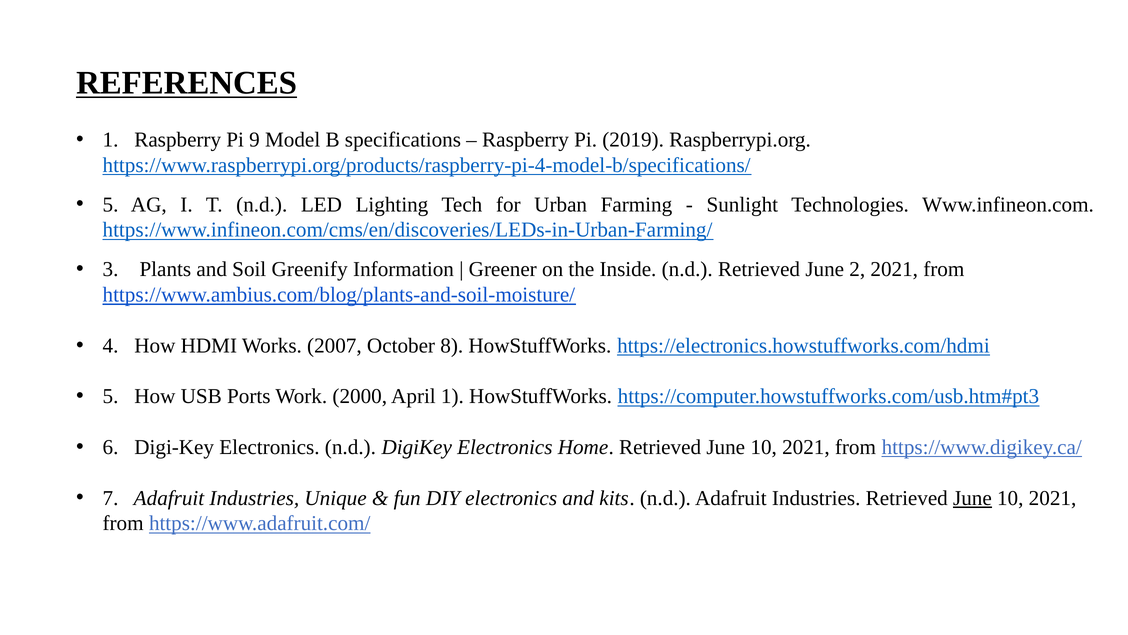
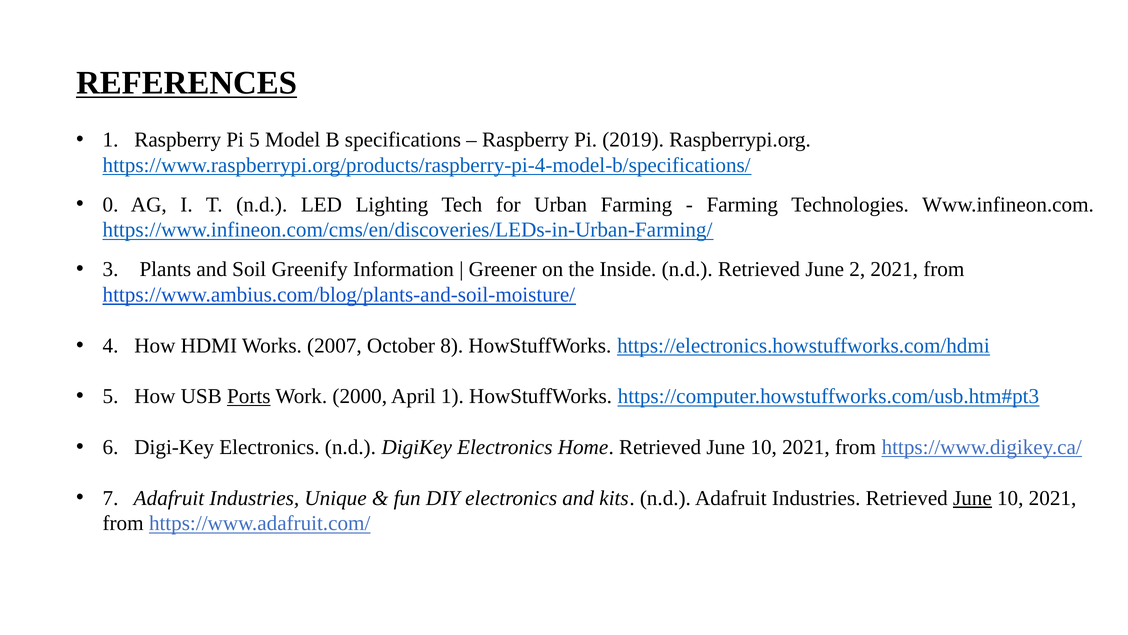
Pi 9: 9 -> 5
5 at (111, 204): 5 -> 0
Sunlight at (742, 204): Sunlight -> Farming
Ports underline: none -> present
